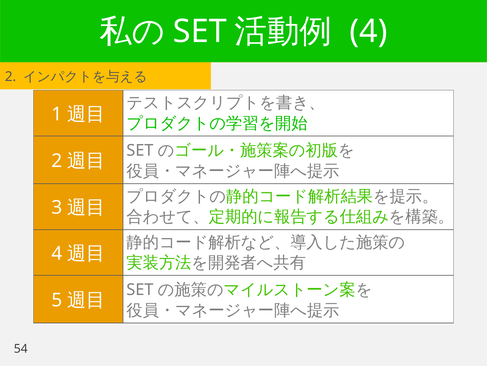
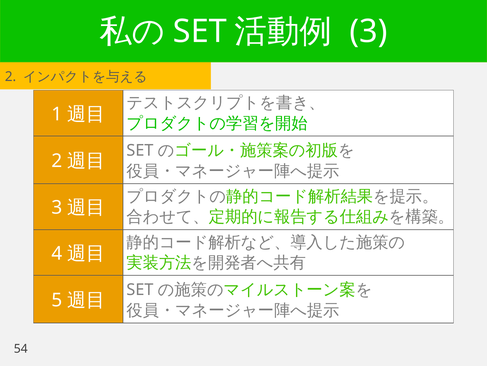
4 at (368, 31): 4 -> 3
